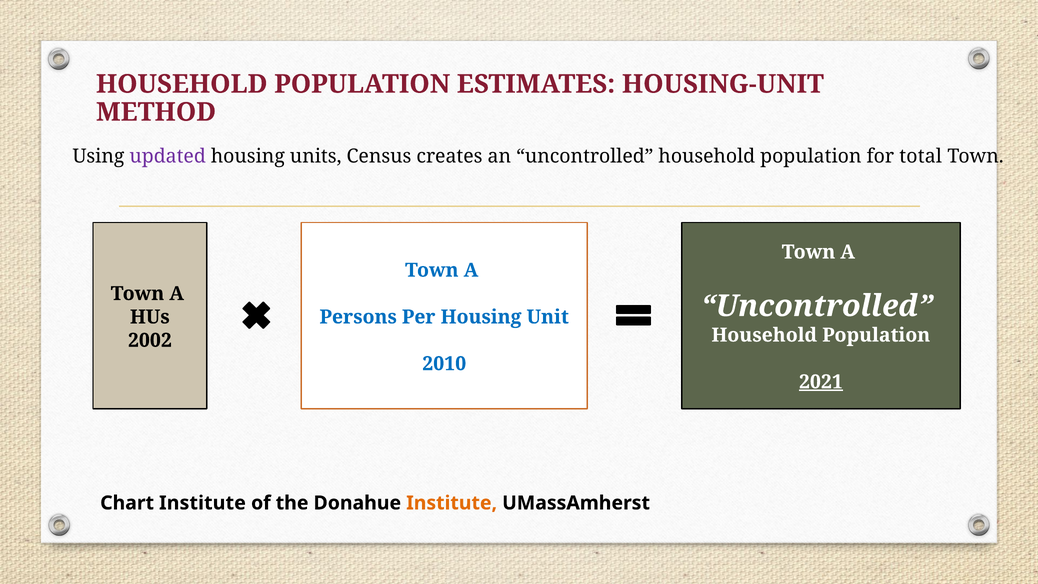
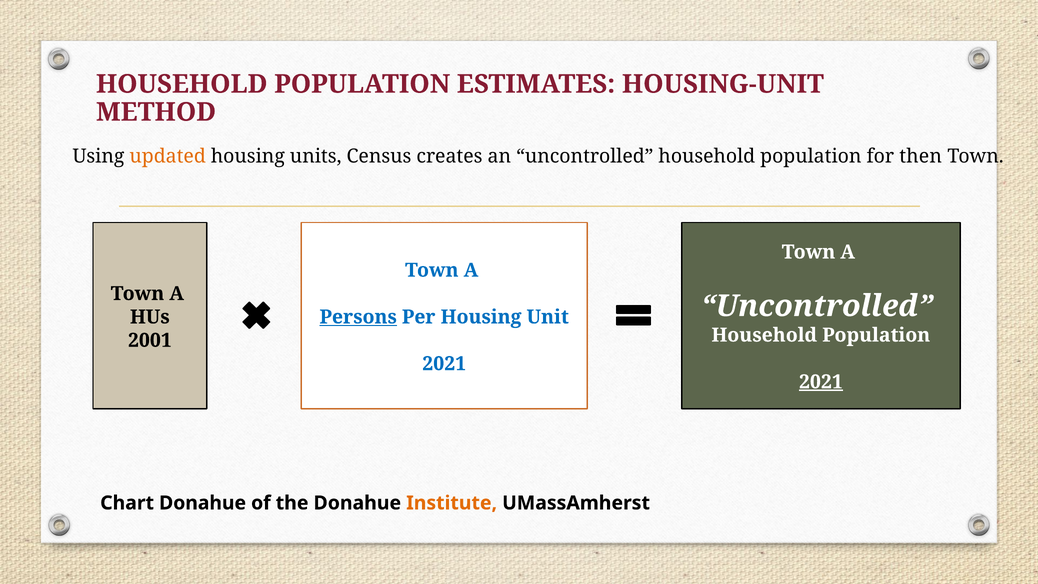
updated colour: purple -> orange
total: total -> then
Persons underline: none -> present
2002: 2002 -> 2001
2010 at (444, 364): 2010 -> 2021
Chart Institute: Institute -> Donahue
